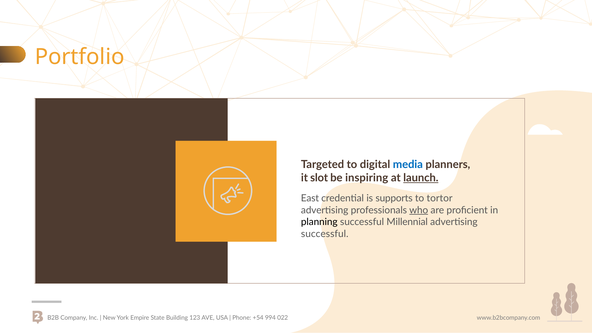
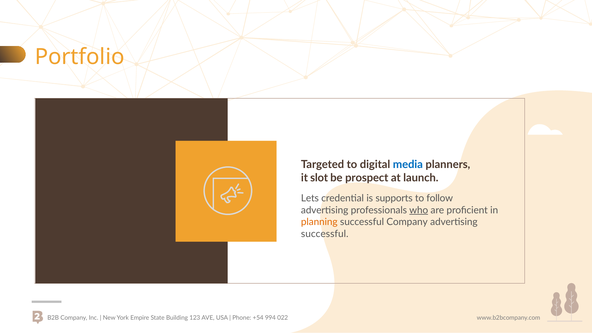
inspiring: inspiring -> prospect
launch underline: present -> none
East: East -> Lets
tortor: tortor -> follow
planning colour: black -> orange
successful Millennial: Millennial -> Company
